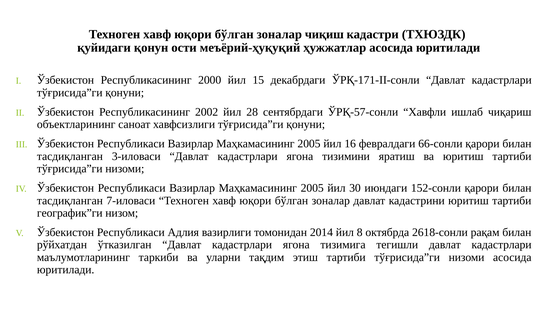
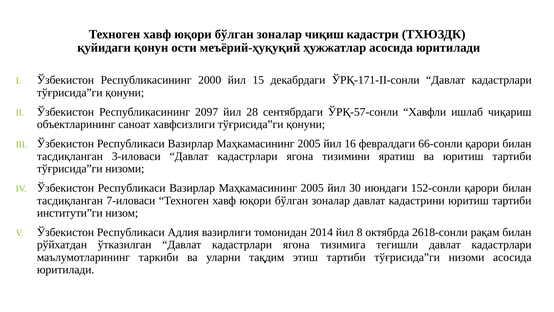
2002: 2002 -> 2097
географик”ги: географик”ги -> институти”ги
